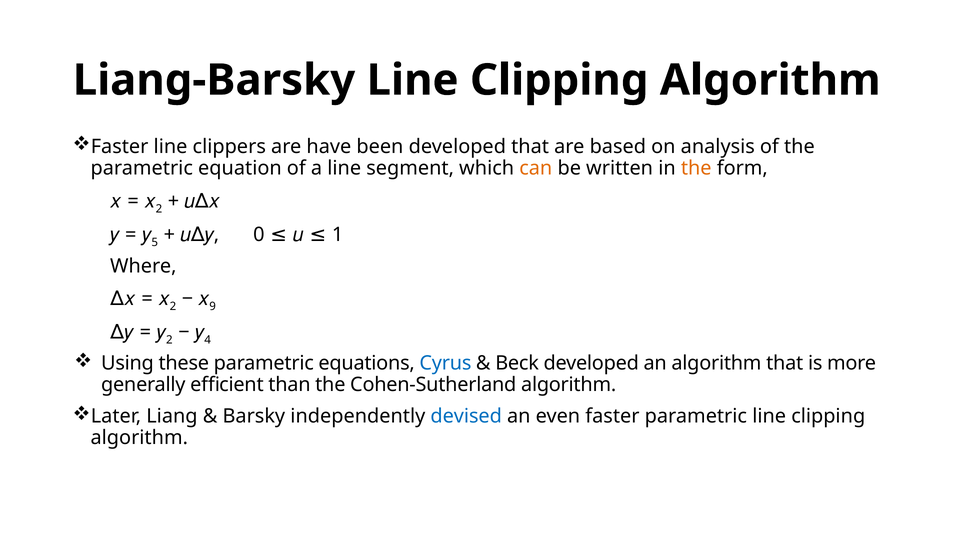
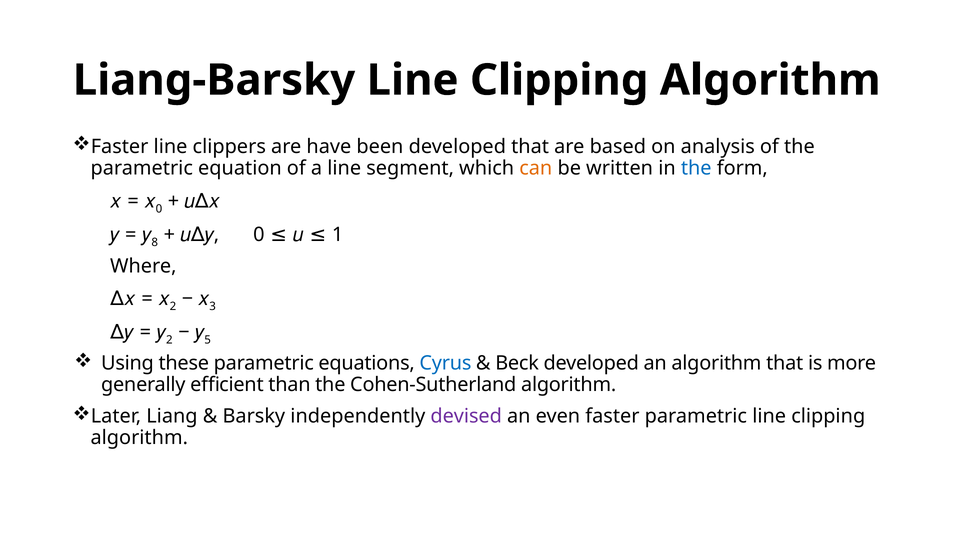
the at (696, 168) colour: orange -> blue
2 at (159, 209): 2 -> 0
5: 5 -> 8
9: 9 -> 3
4: 4 -> 5
devised colour: blue -> purple
